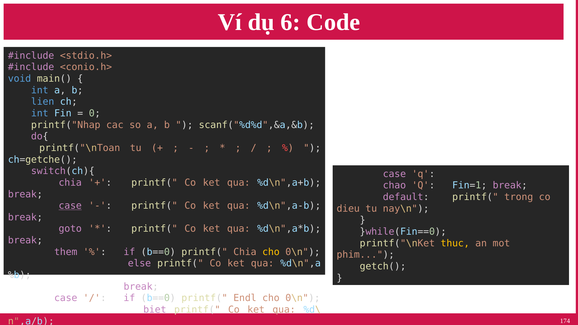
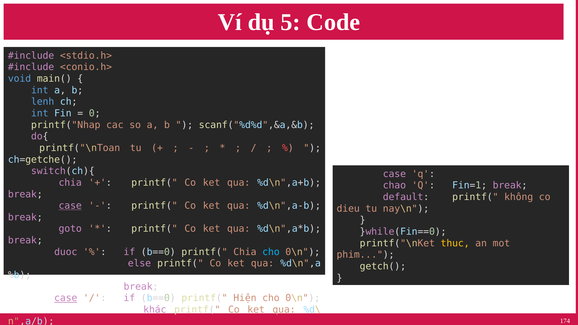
6: 6 -> 5
lien: lien -> lenh
trong: trong -> không
them: them -> duoc
cho at (271, 252) colour: yellow -> light blue
case at (66, 298) underline: none -> present
Endl: Endl -> Hiện
biet: biet -> khác
